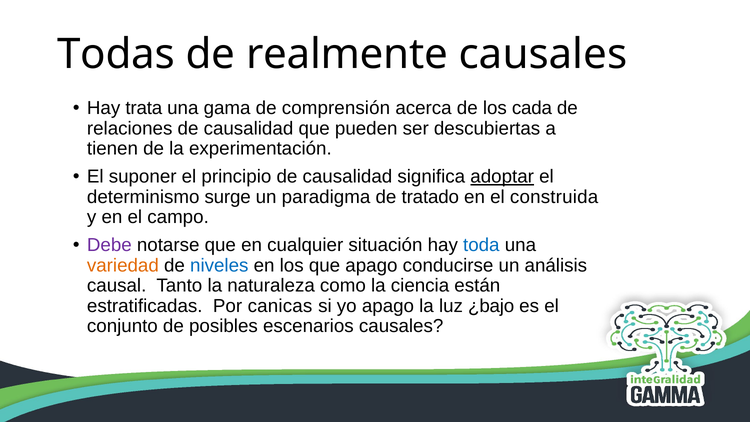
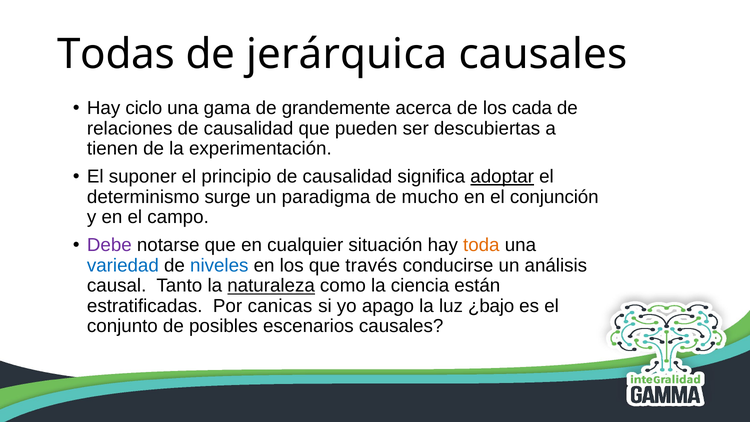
realmente: realmente -> jerárquica
trata: trata -> ciclo
comprensión: comprensión -> grandemente
tratado: tratado -> mucho
construida: construida -> conjunción
toda colour: blue -> orange
variedad colour: orange -> blue
que apago: apago -> través
naturaleza underline: none -> present
